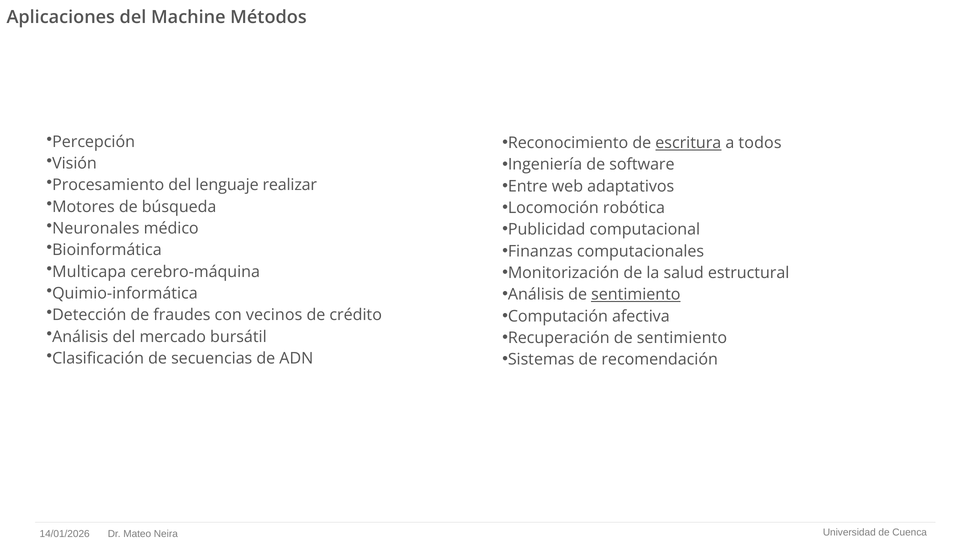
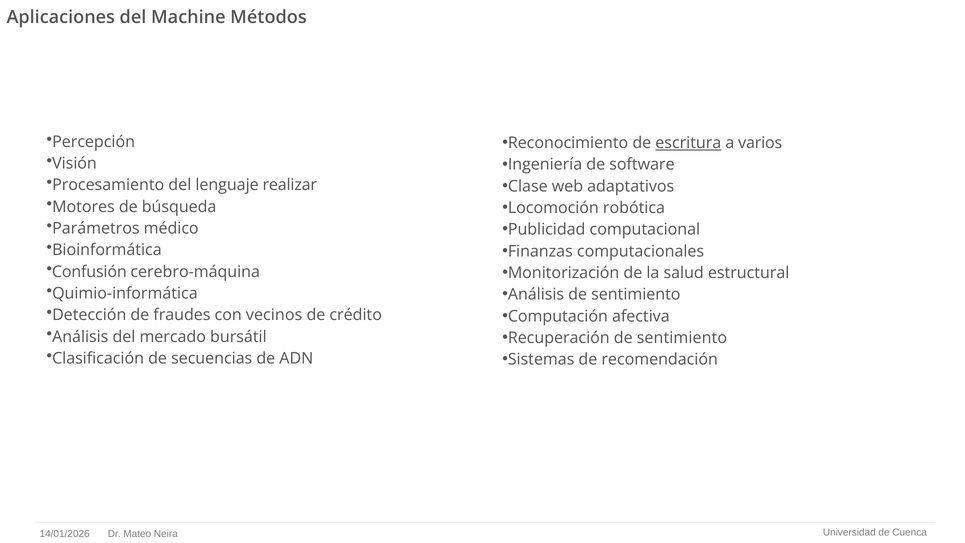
todos: todos -> varios
Entre: Entre -> Clase
Neuronales: Neuronales -> Parámetros
Multicapa: Multicapa -> Confusión
sentimiento at (636, 295) underline: present -> none
